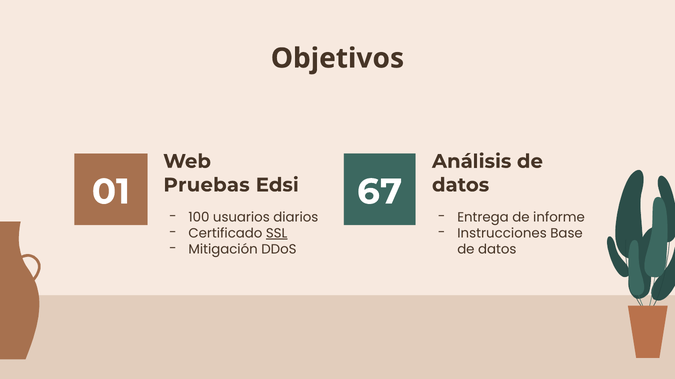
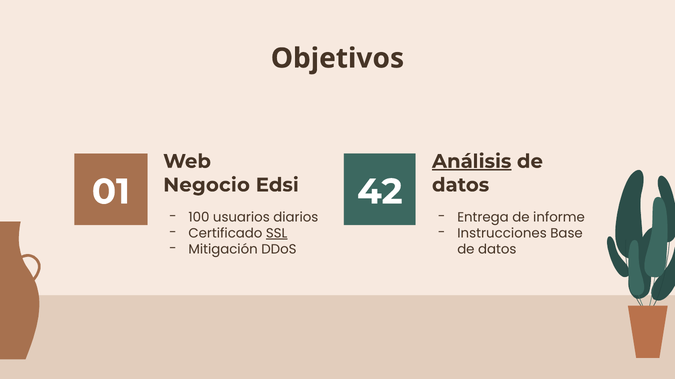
Análisis underline: none -> present
Pruebas: Pruebas -> Negocio
67: 67 -> 42
